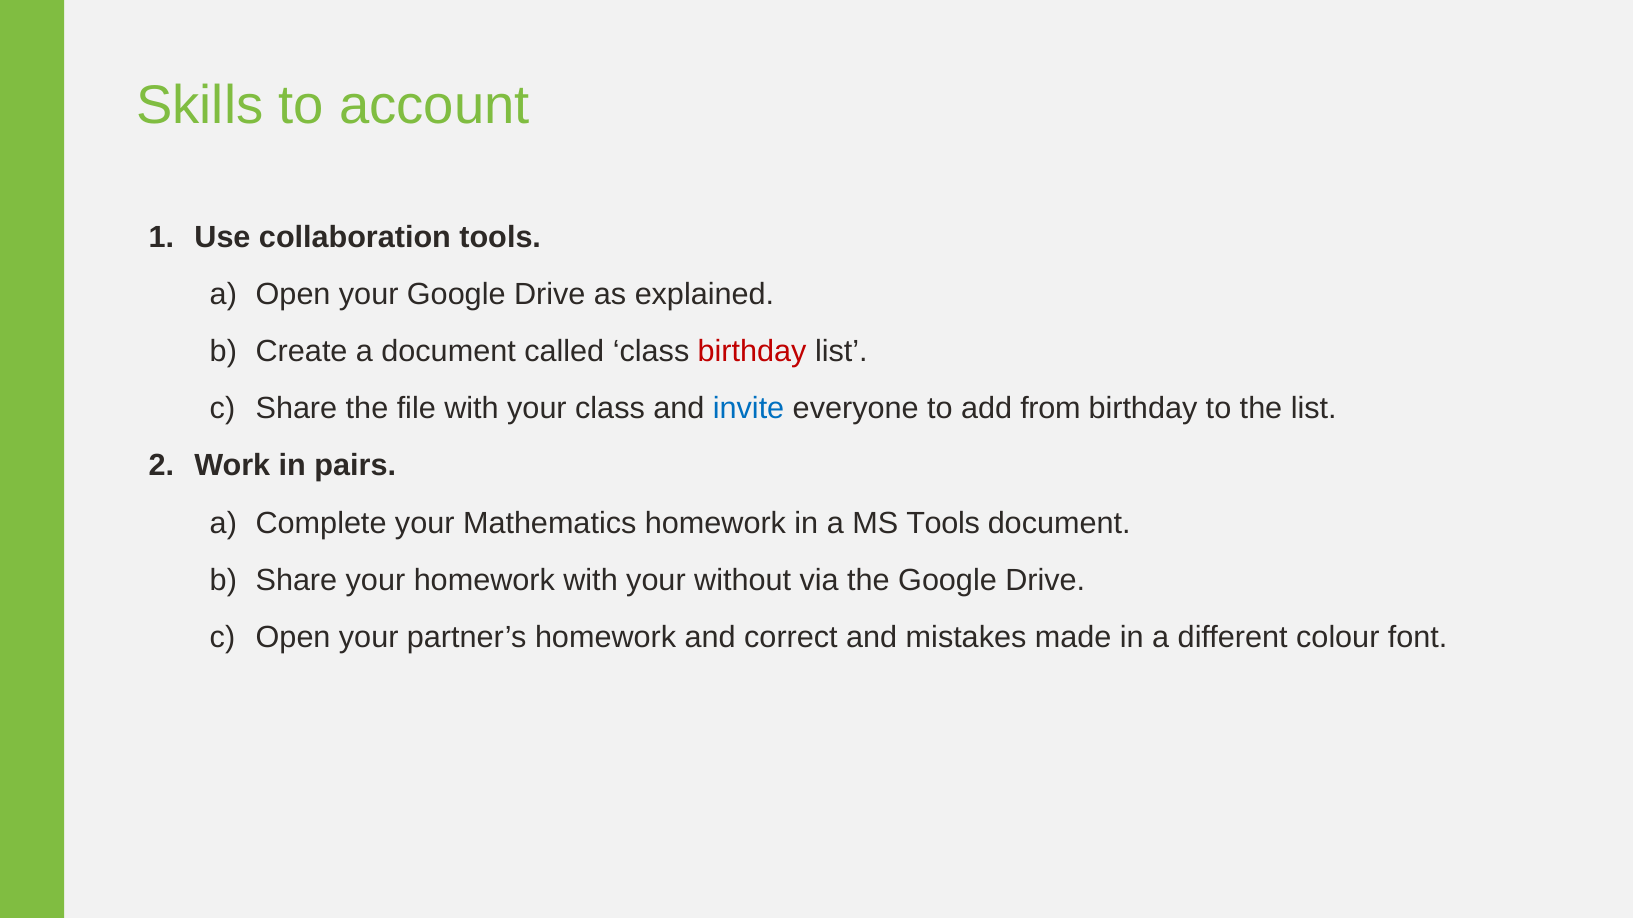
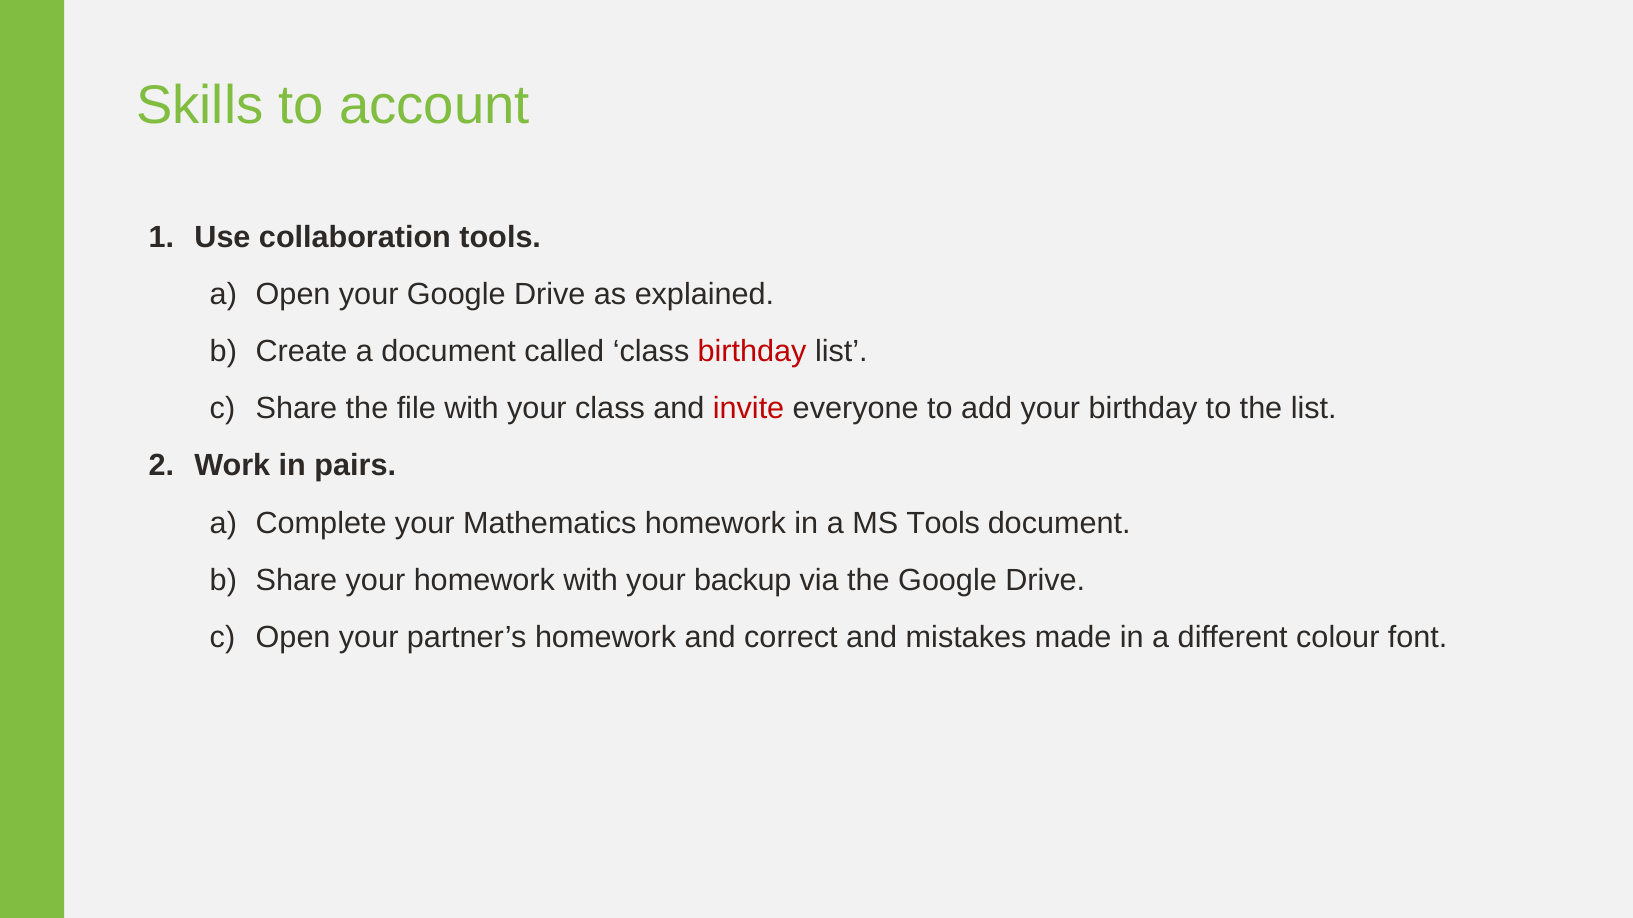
invite colour: blue -> red
add from: from -> your
without: without -> backup
